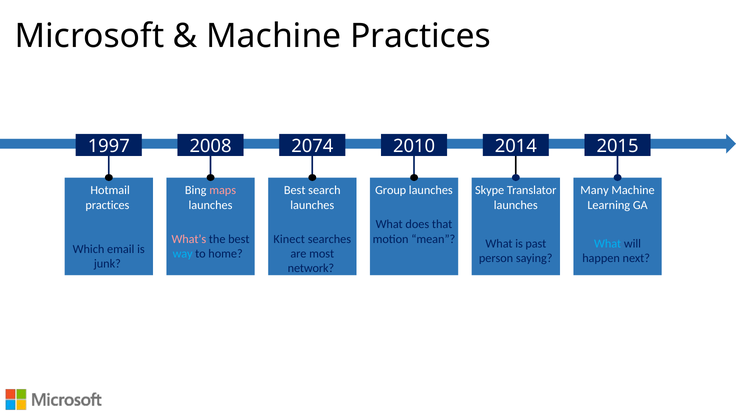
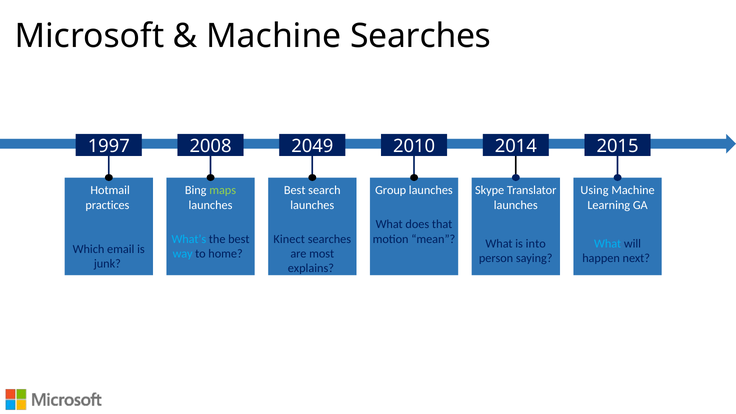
Machine Practices: Practices -> Searches
2074: 2074 -> 2049
maps colour: pink -> light green
Many: Many -> Using
What’s colour: pink -> light blue
past: past -> into
network: network -> explains
